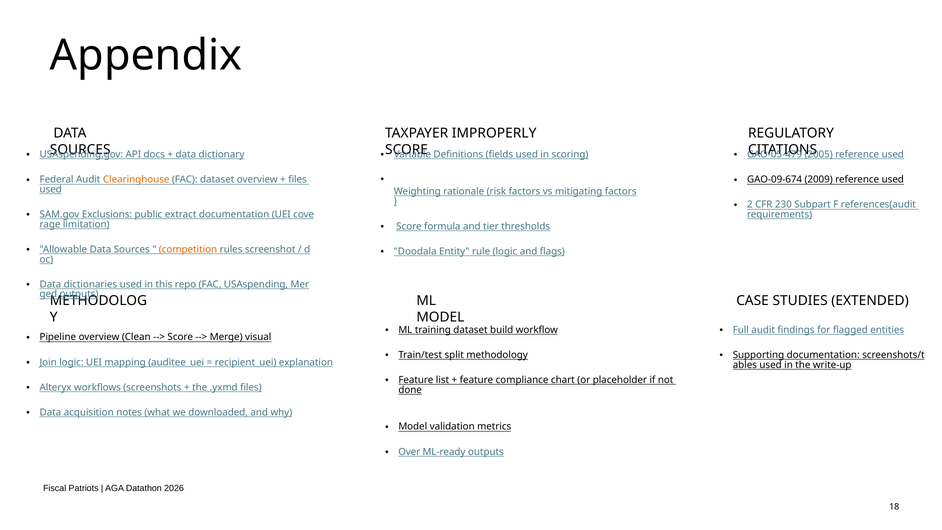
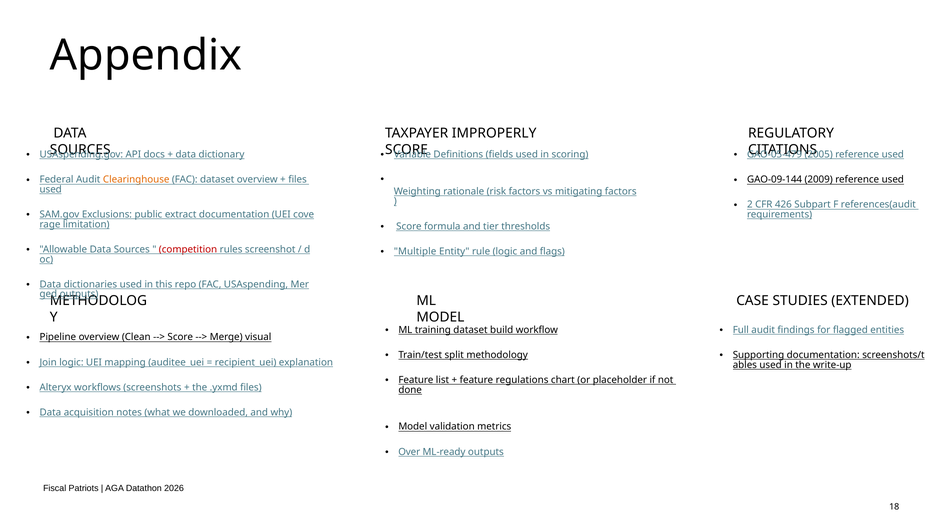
GAO-09-674: GAO-09-674 -> GAO-09-144
230: 230 -> 426
competition colour: orange -> red
Doodala: Doodala -> Multiple
compliance: compliance -> regulations
